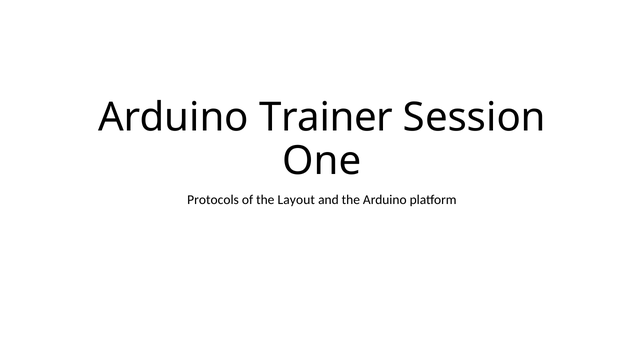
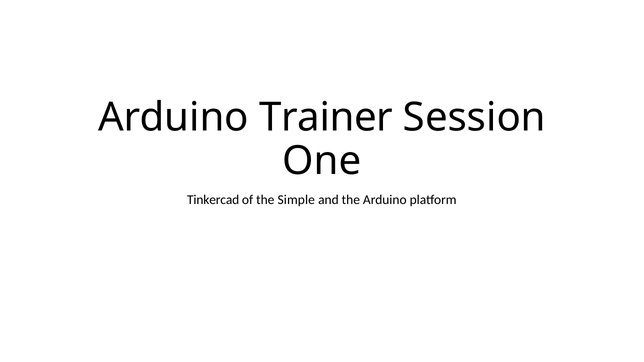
Protocols: Protocols -> Tinkercad
Layout: Layout -> Simple
